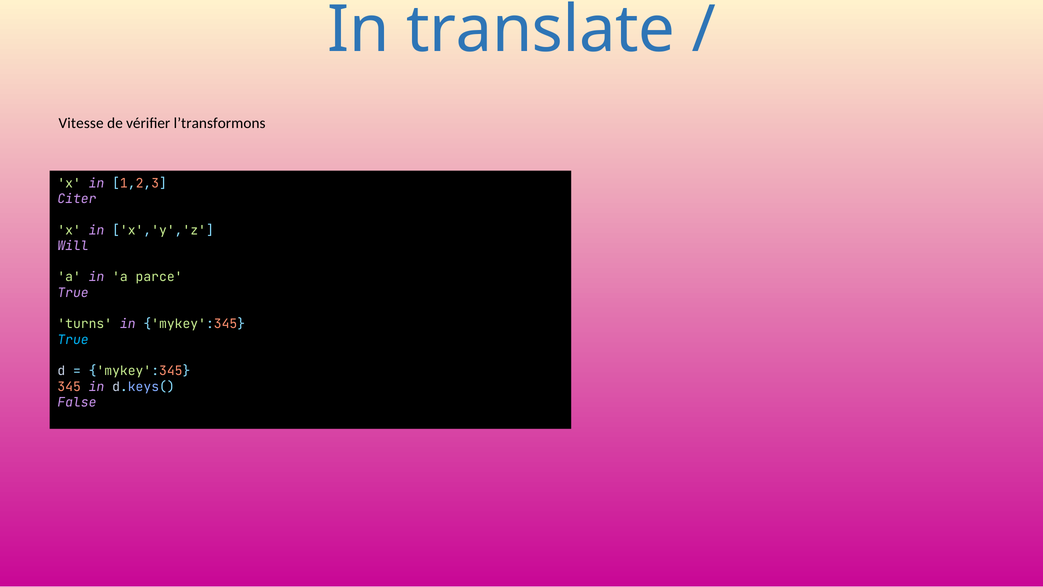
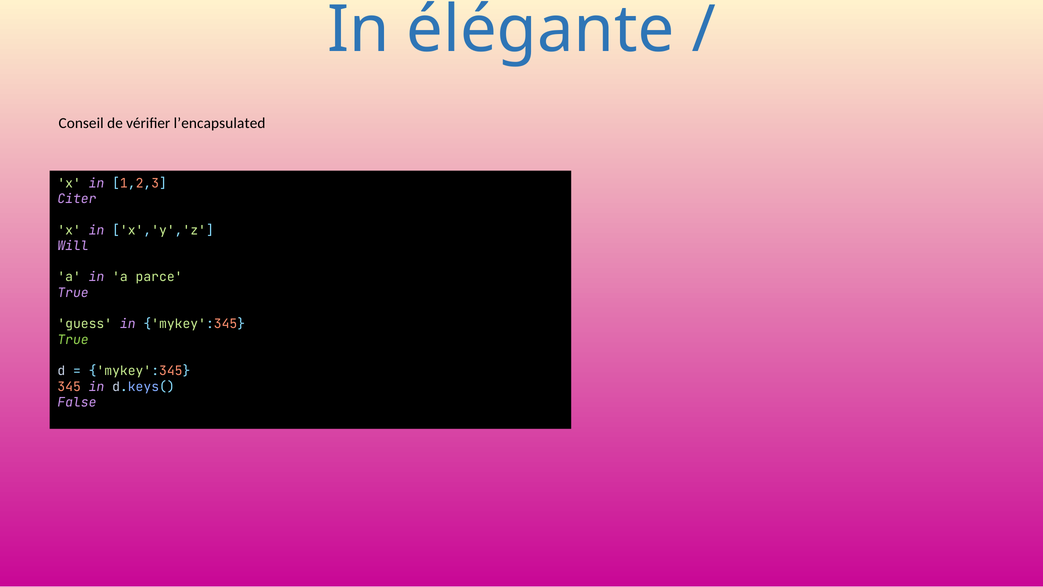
translate: translate -> élégante
Vitesse: Vitesse -> Conseil
l’transformons: l’transformons -> l’encapsulated
turns: turns -> guess
True at (73, 340) colour: light blue -> light green
